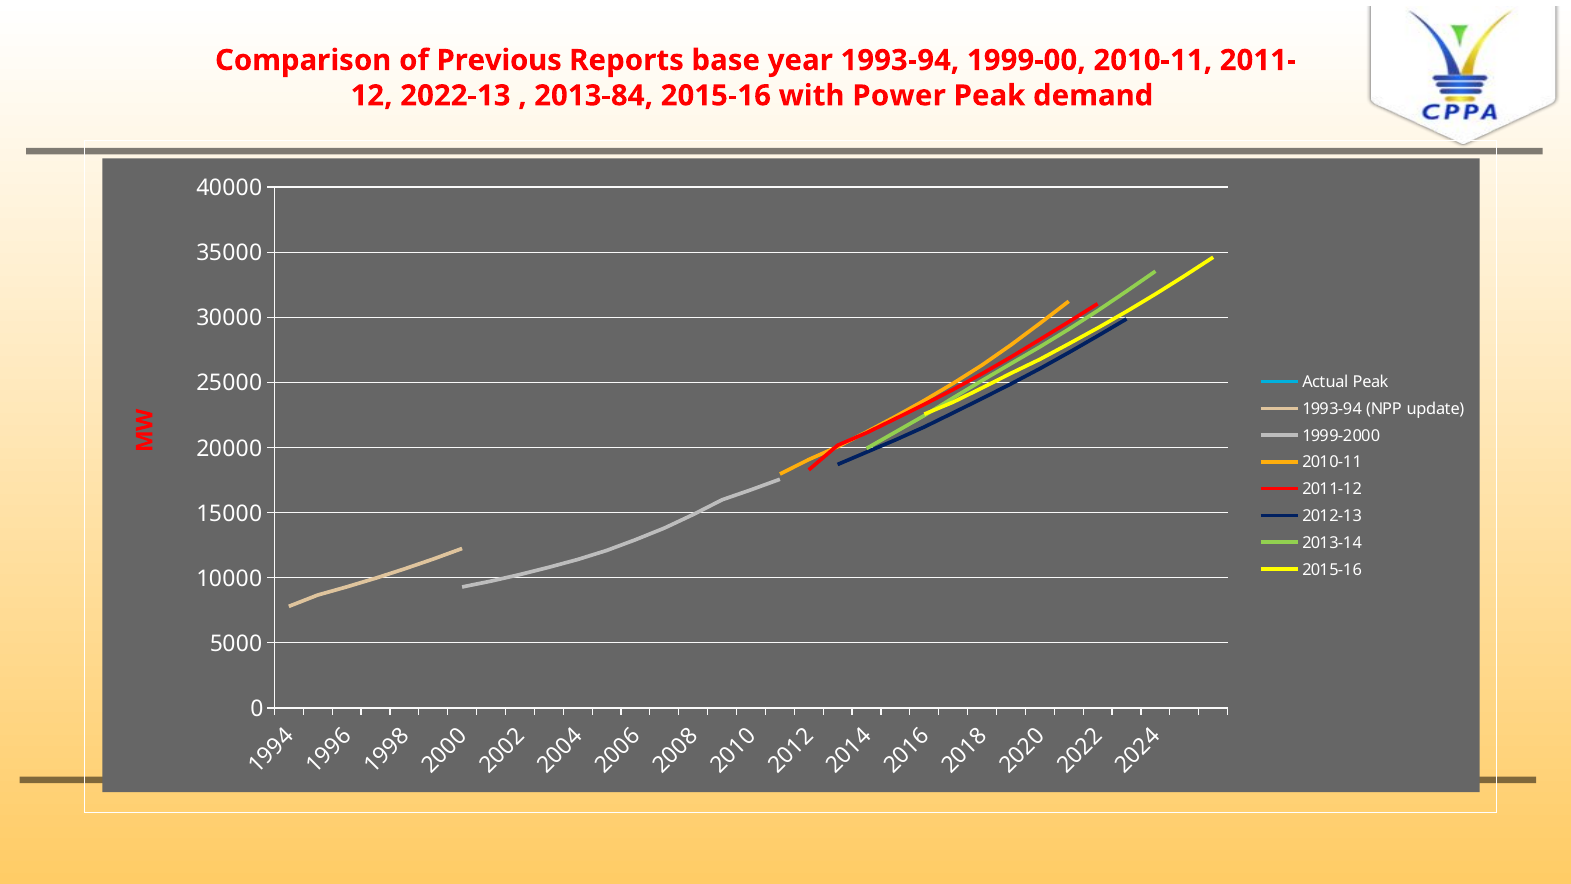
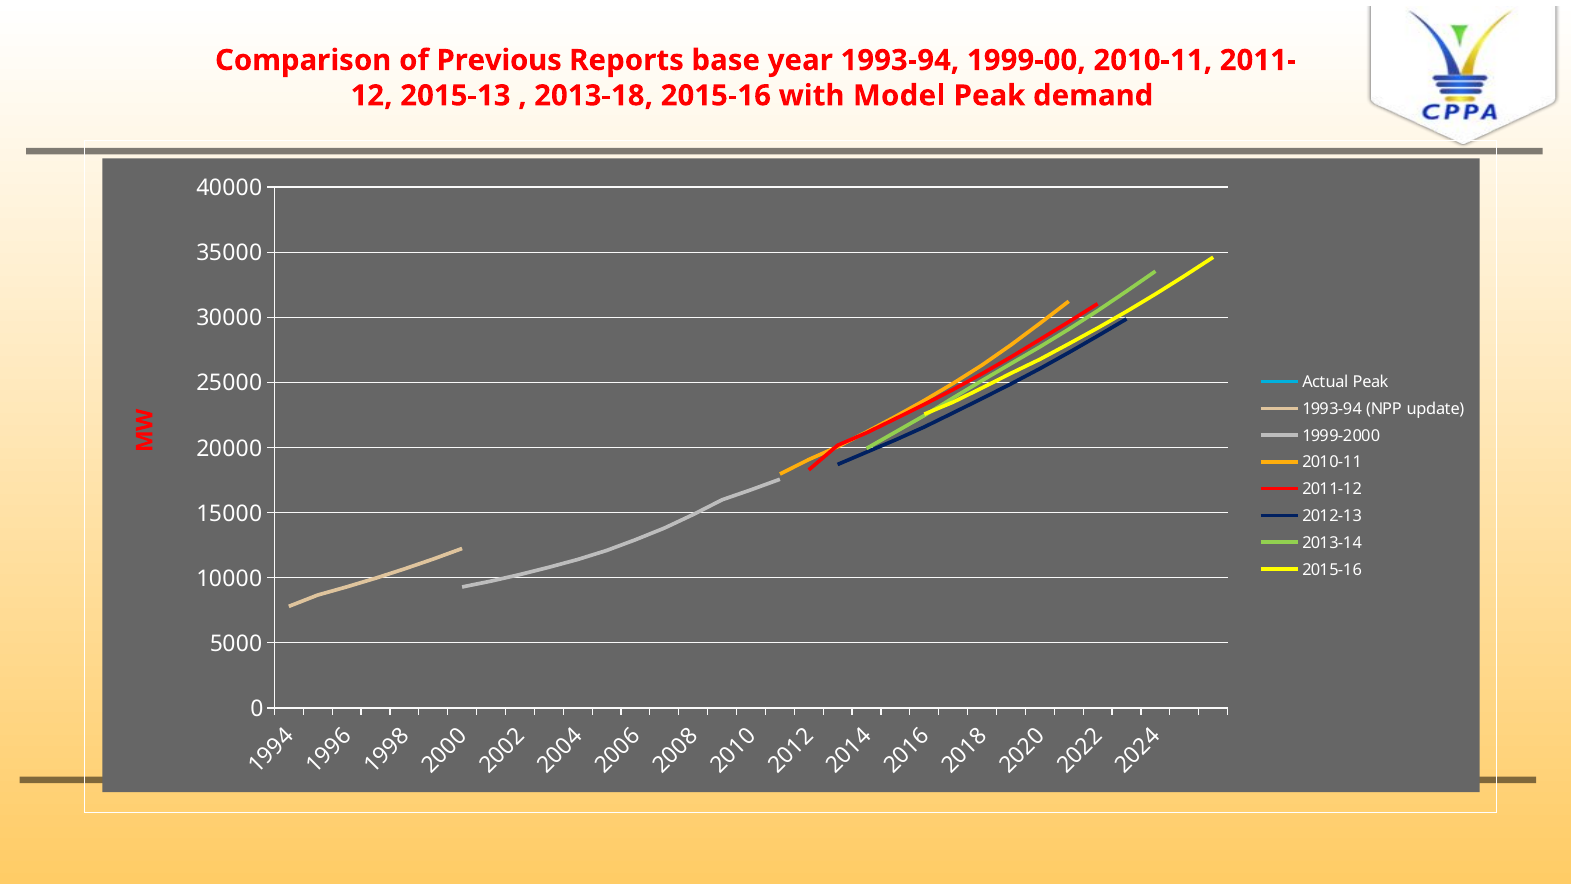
2022-13: 2022-13 -> 2015-13
2013-84: 2013-84 -> 2013-18
Power: Power -> Model
